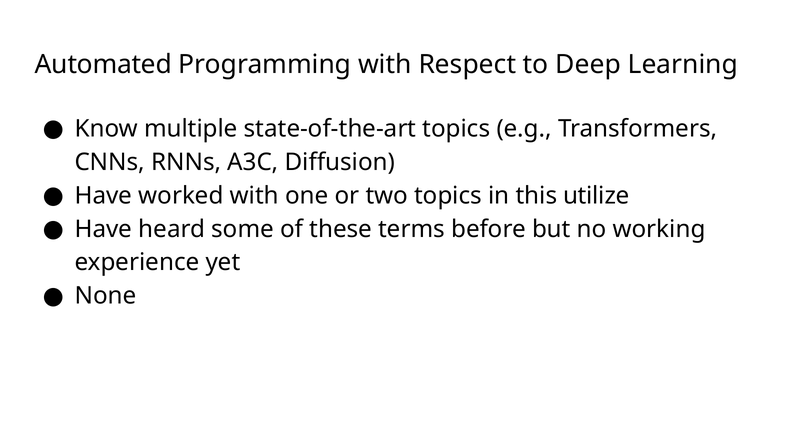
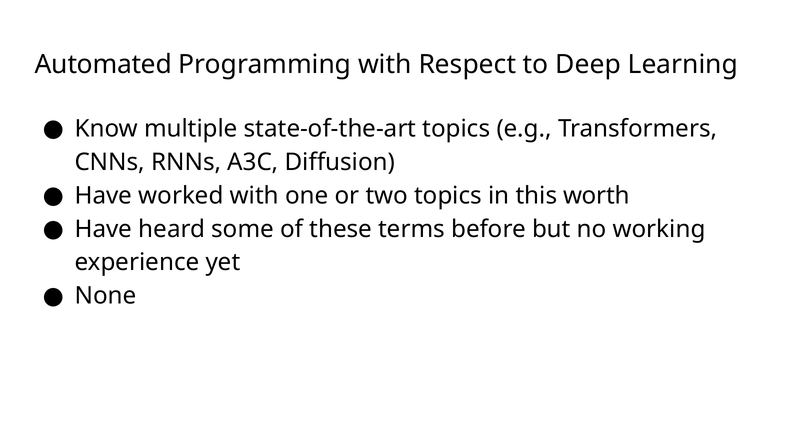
utilize: utilize -> worth
